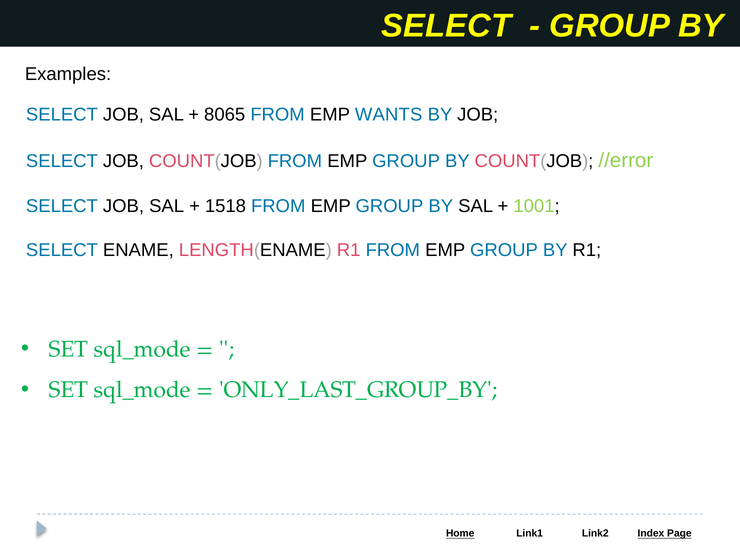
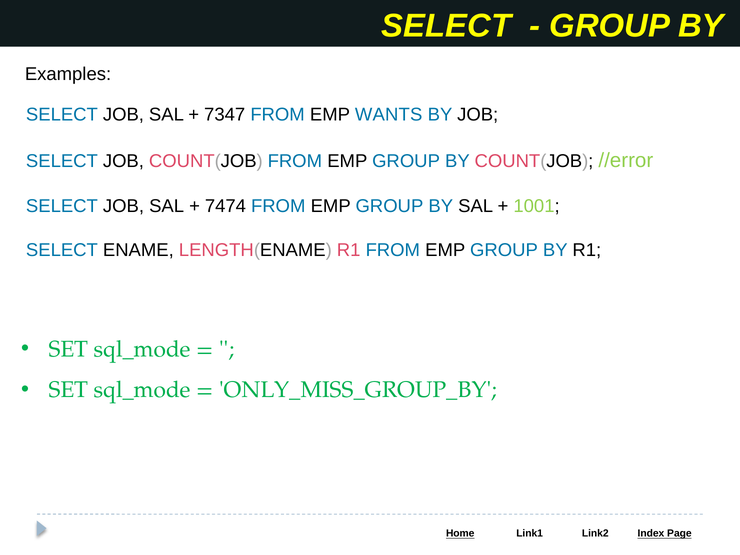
8065: 8065 -> 7347
1518: 1518 -> 7474
ONLY_LAST_GROUP_BY: ONLY_LAST_GROUP_BY -> ONLY_MISS_GROUP_BY
